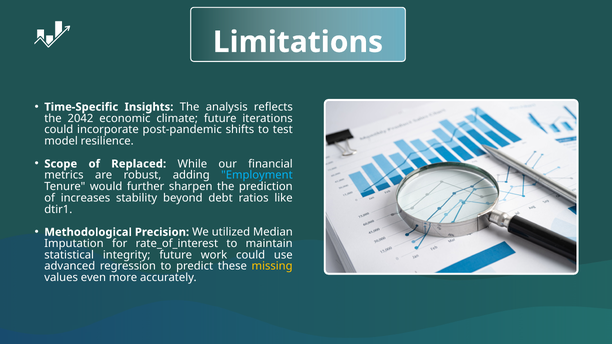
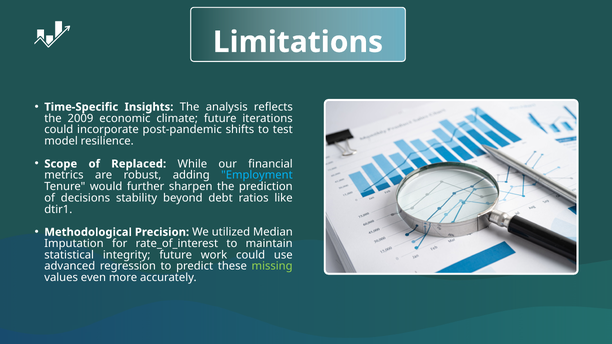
2042: 2042 -> 2009
increases: increases -> decisions
missing colour: yellow -> light green
